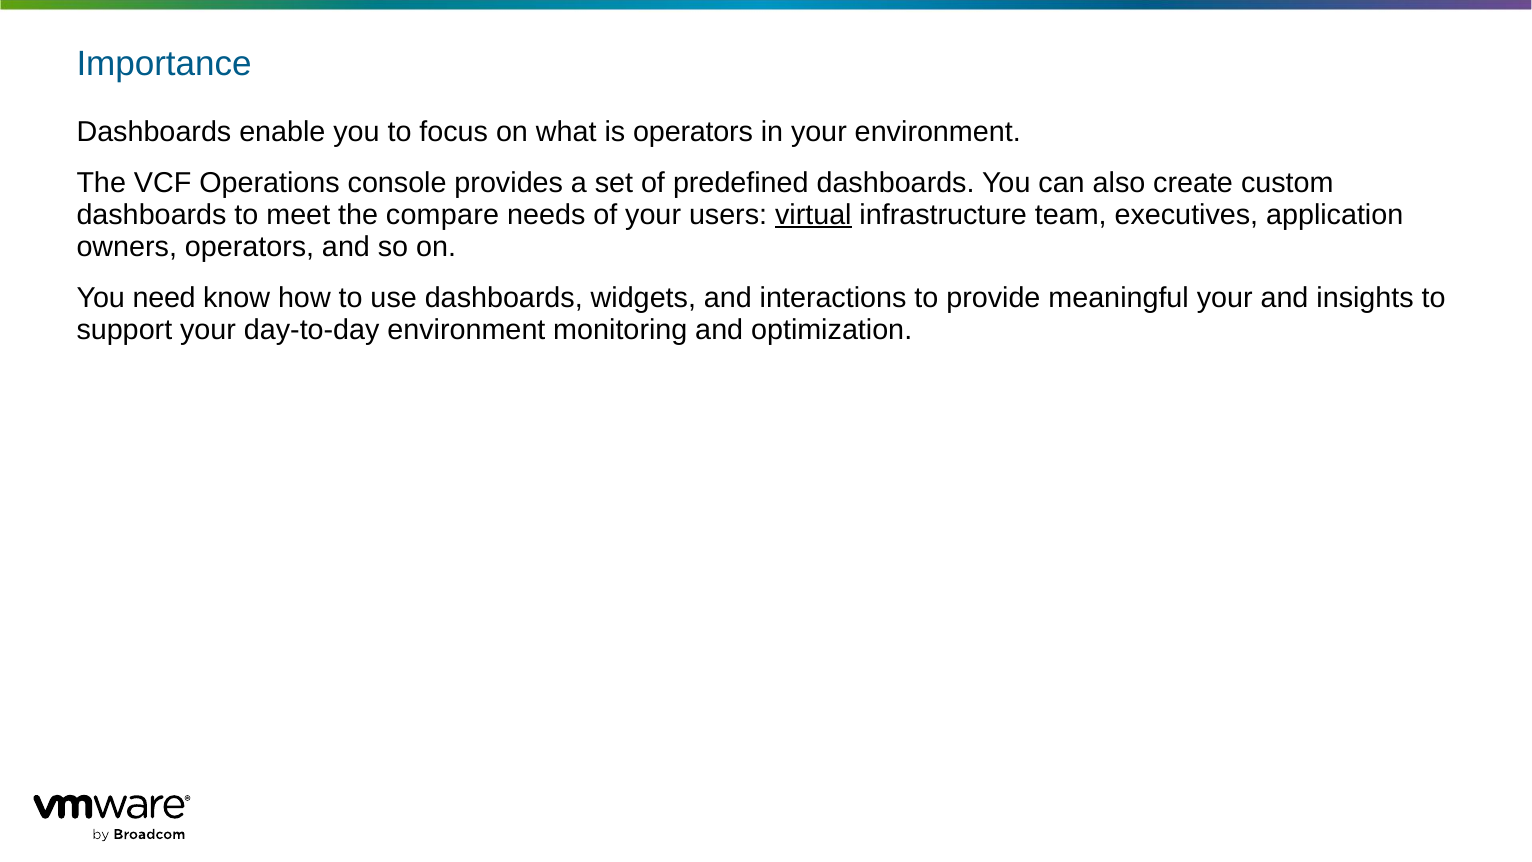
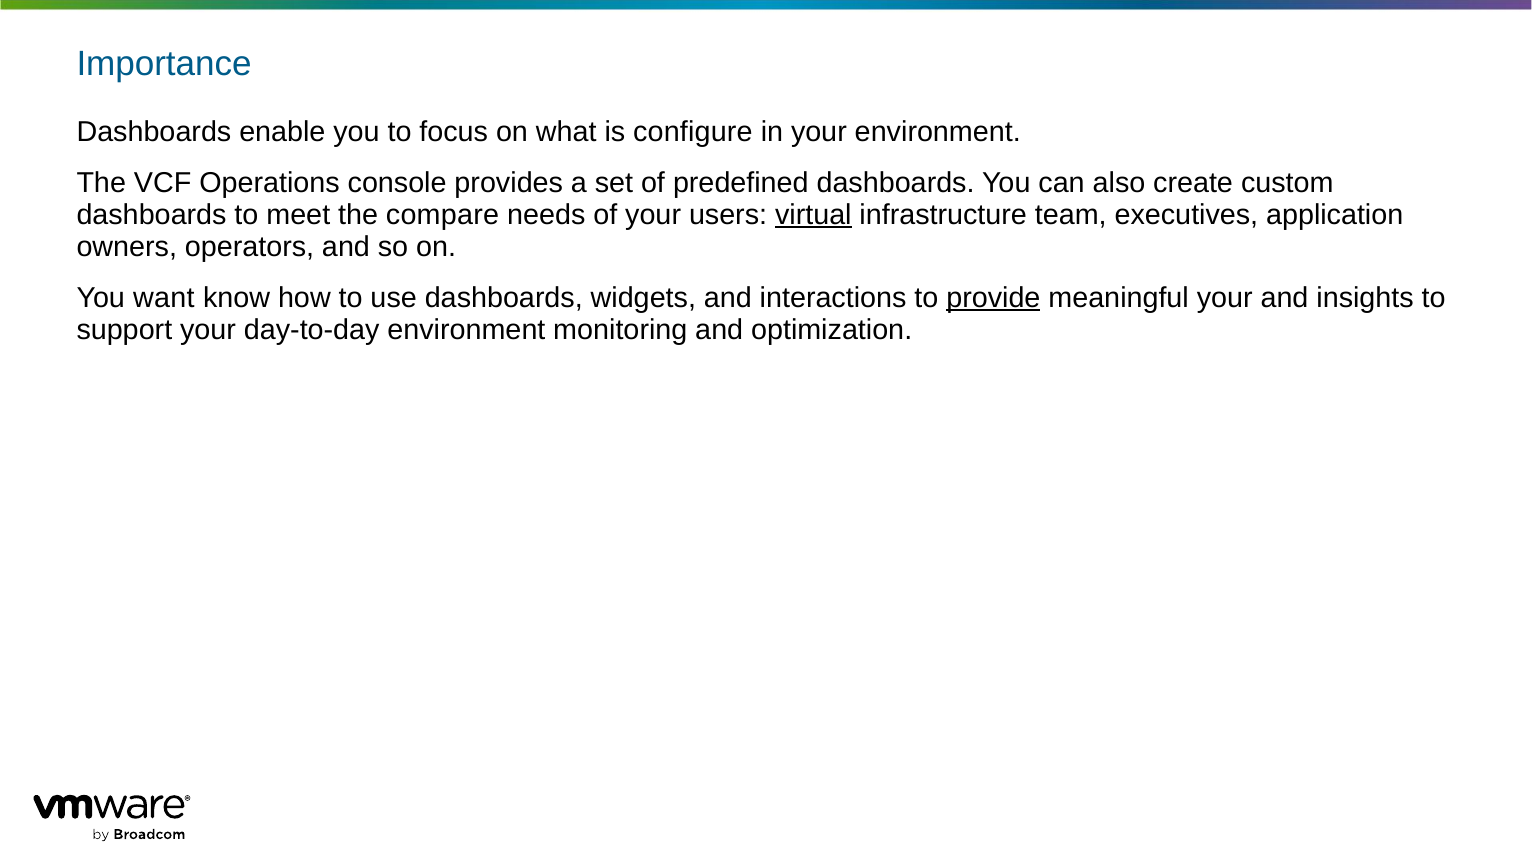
is operators: operators -> configure
need: need -> want
provide underline: none -> present
